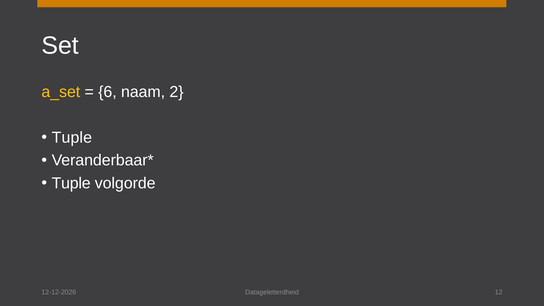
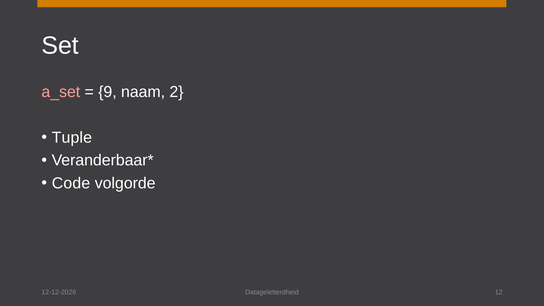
a_set colour: yellow -> pink
6: 6 -> 9
Tuple at (71, 183): Tuple -> Code
